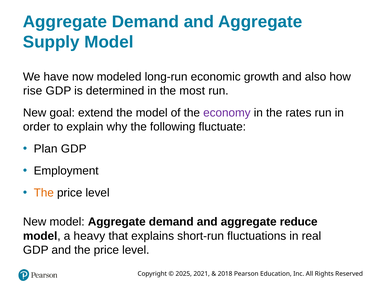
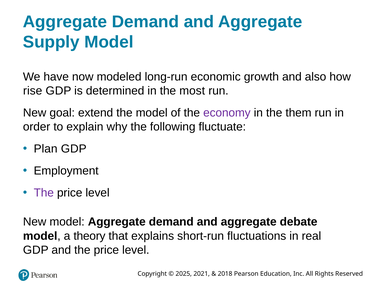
rates: rates -> them
The at (44, 193) colour: orange -> purple
reduce: reduce -> debate
heavy: heavy -> theory
